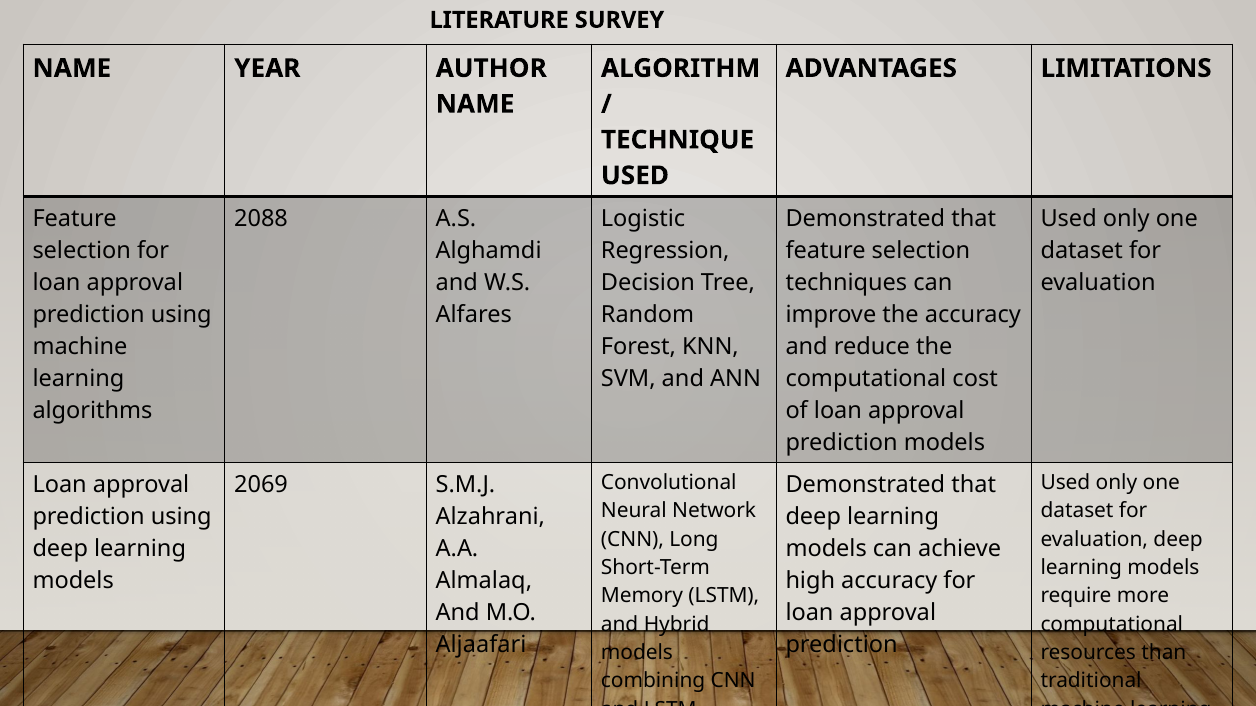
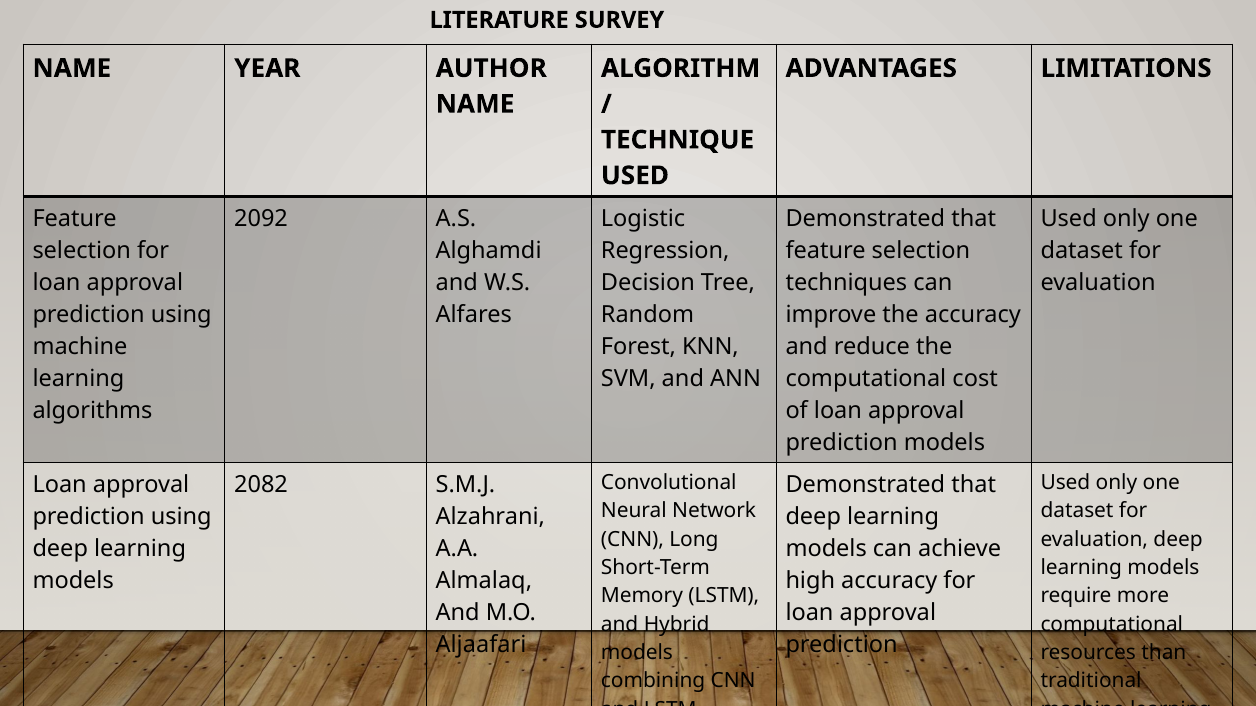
2088: 2088 -> 2092
2069: 2069 -> 2082
